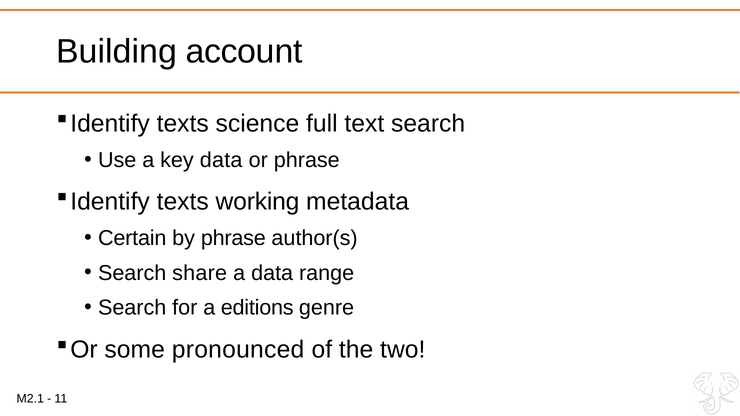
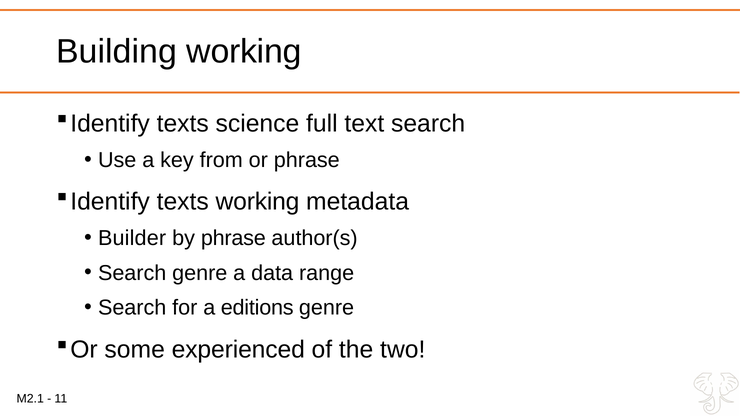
Building account: account -> working
key data: data -> from
Certain: Certain -> Builder
Search share: share -> genre
pronounced: pronounced -> experienced
